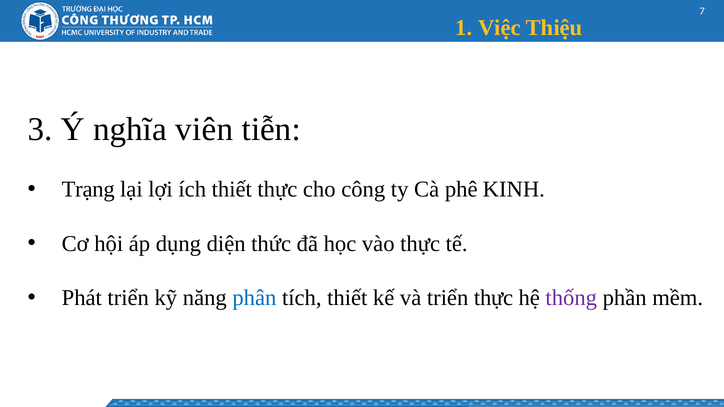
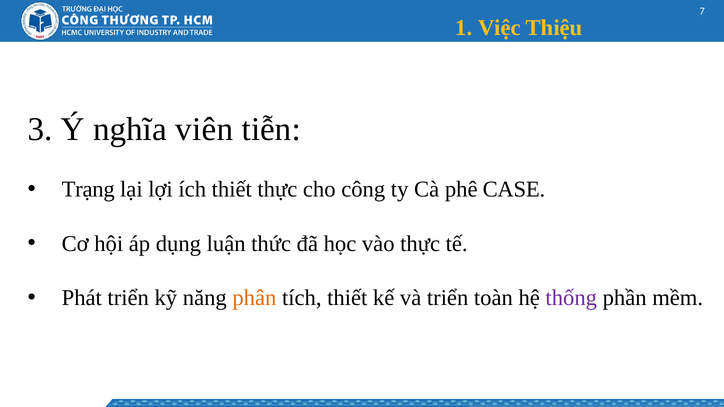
KINH: KINH -> CASE
diện: diện -> luận
phân colour: blue -> orange
triển thực: thực -> toàn
